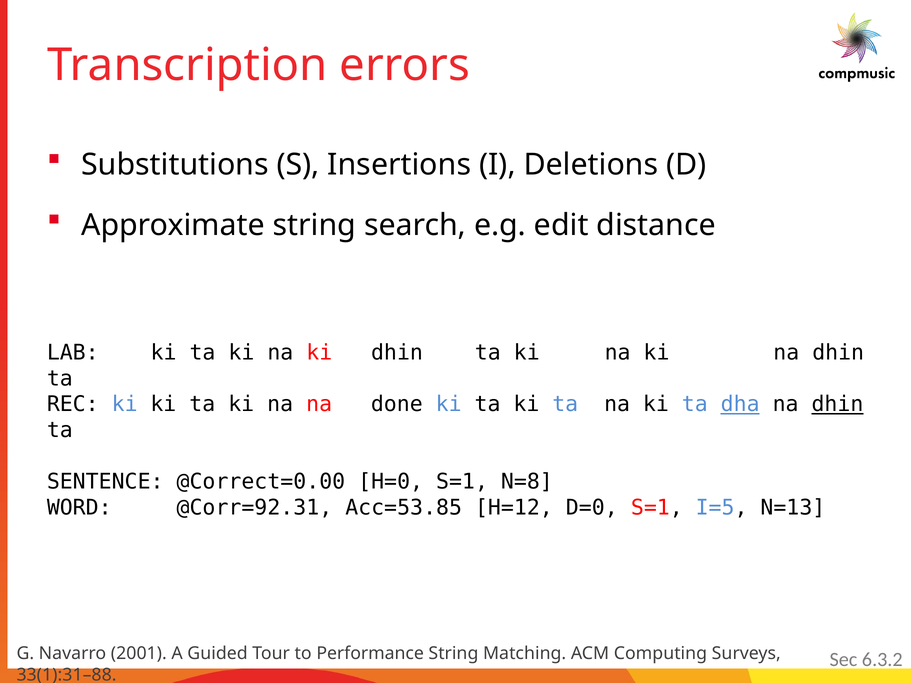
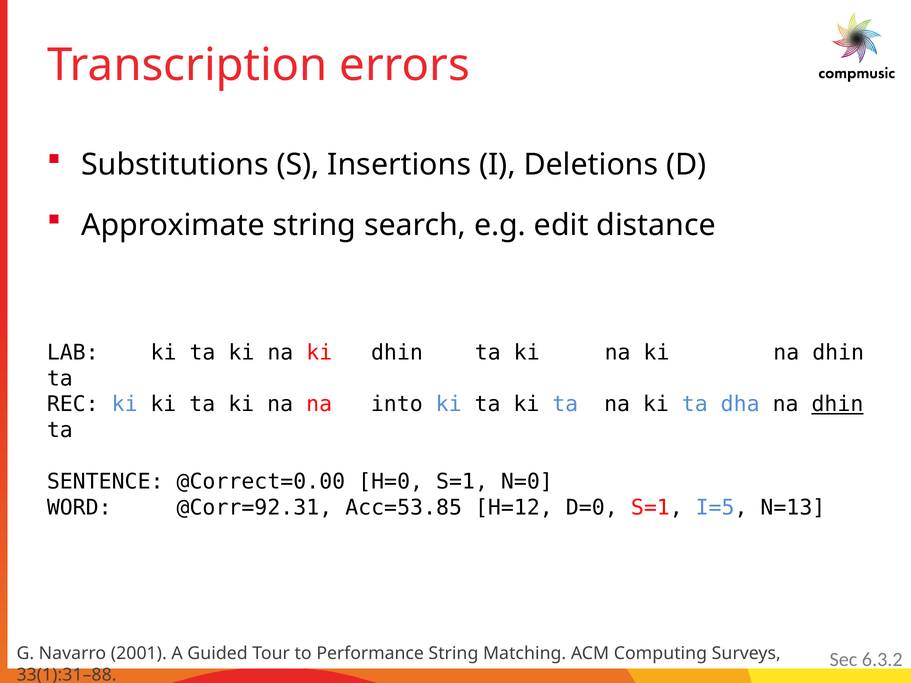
done: done -> into
dha underline: present -> none
N=8: N=8 -> N=0
